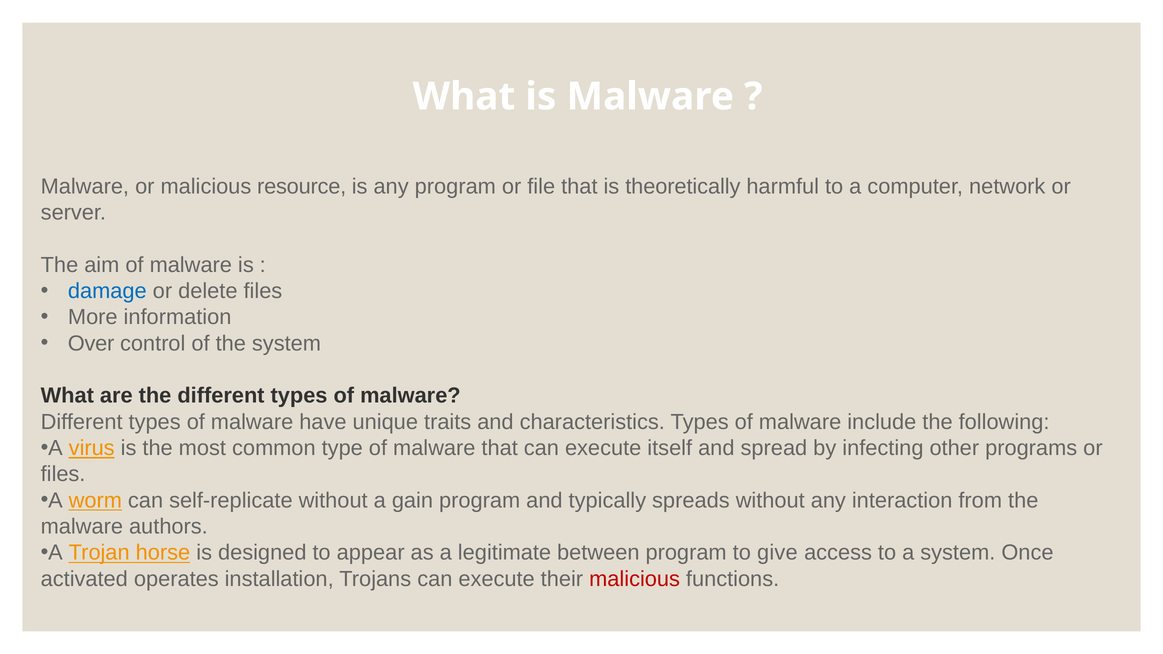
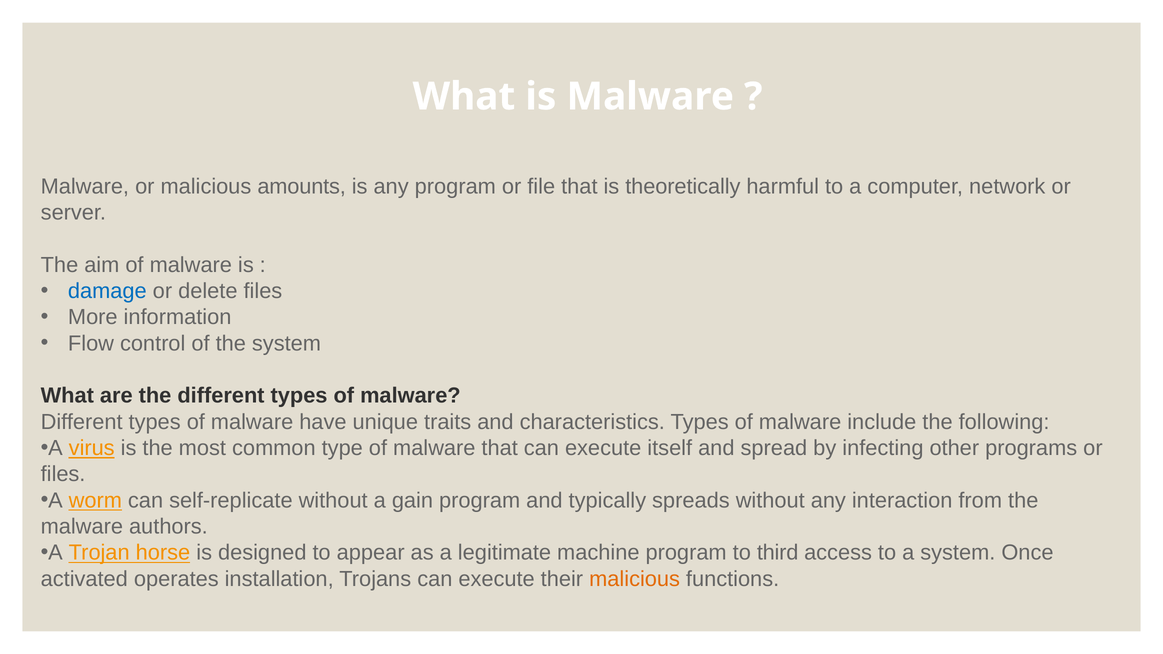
resource: resource -> amounts
Over: Over -> Flow
between: between -> machine
give: give -> third
malicious at (635, 579) colour: red -> orange
